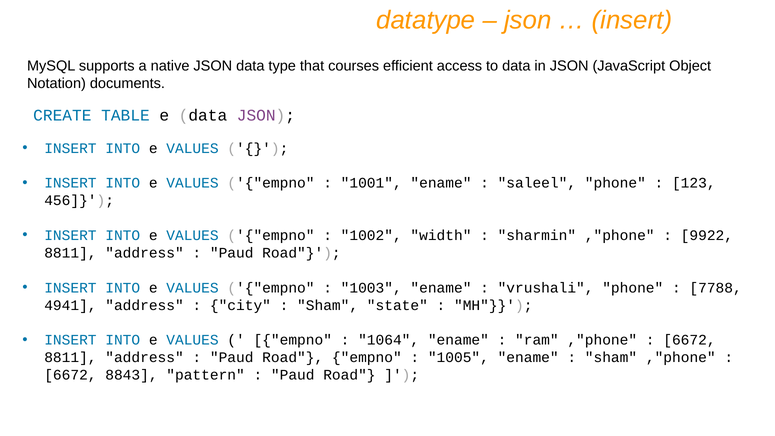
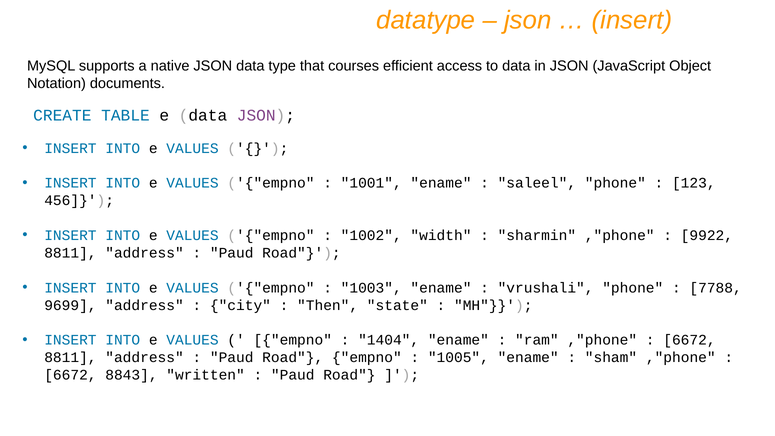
4941: 4941 -> 9699
Sham at (328, 305): Sham -> Then
1064: 1064 -> 1404
pattern: pattern -> written
